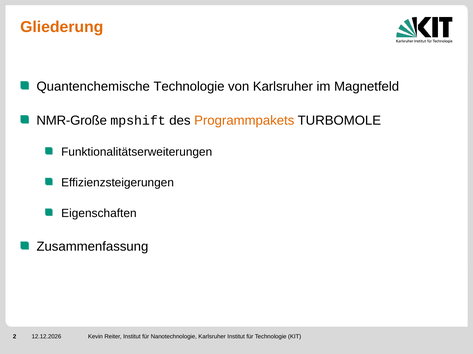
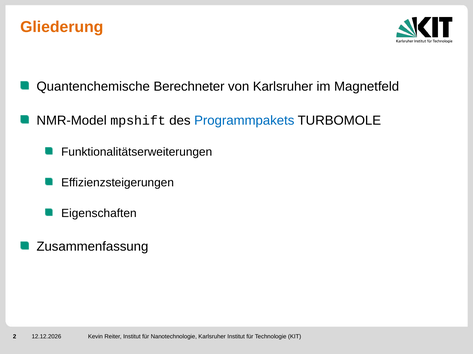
Quantenchemische Technologie: Technologie -> Berechneter
NMR-Große: NMR-Große -> NMR-Model
Programmpakets colour: orange -> blue
